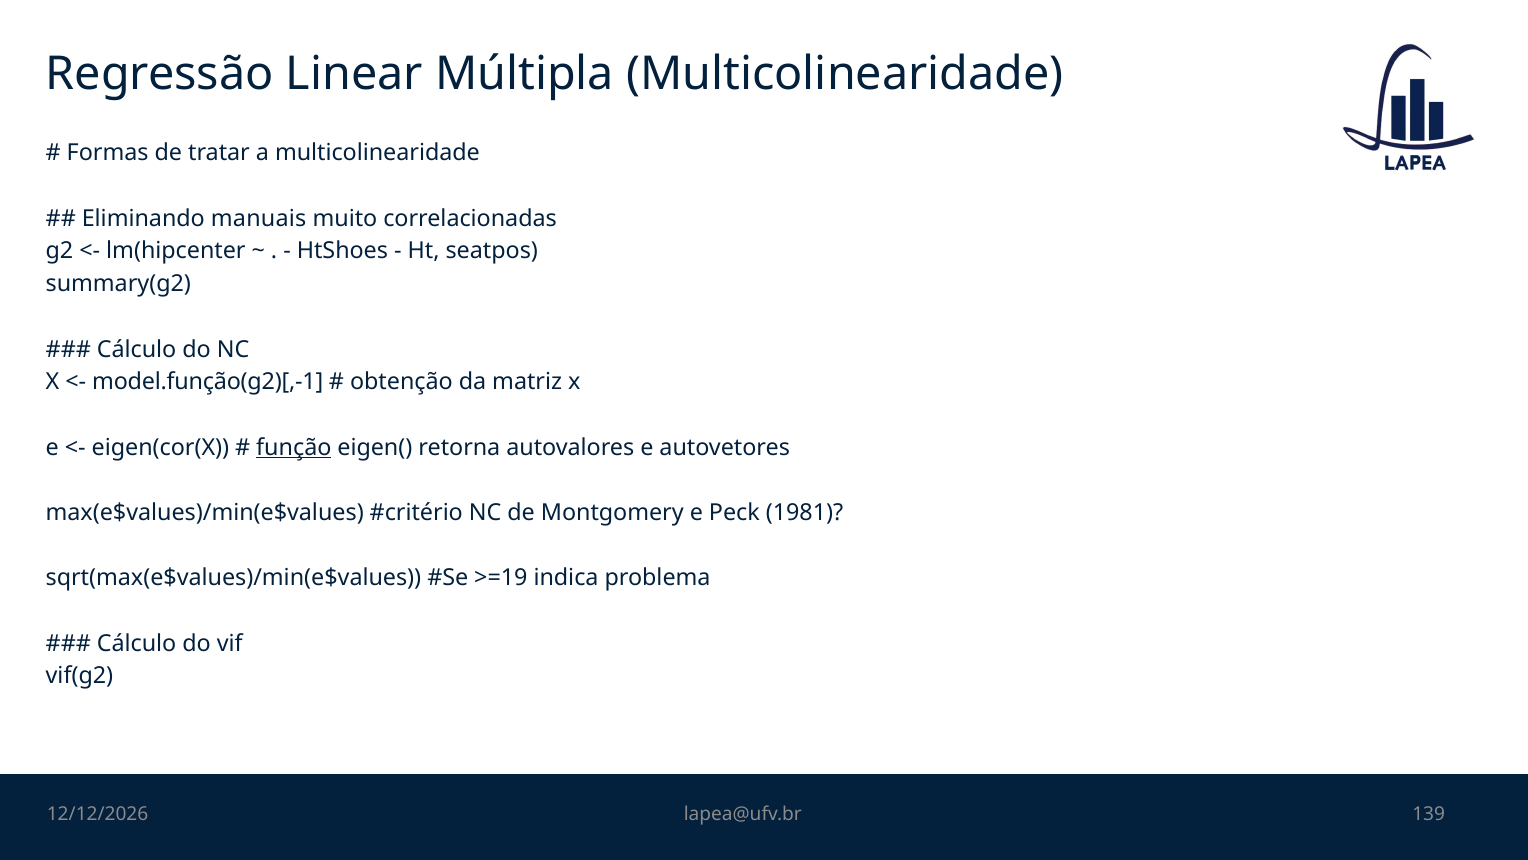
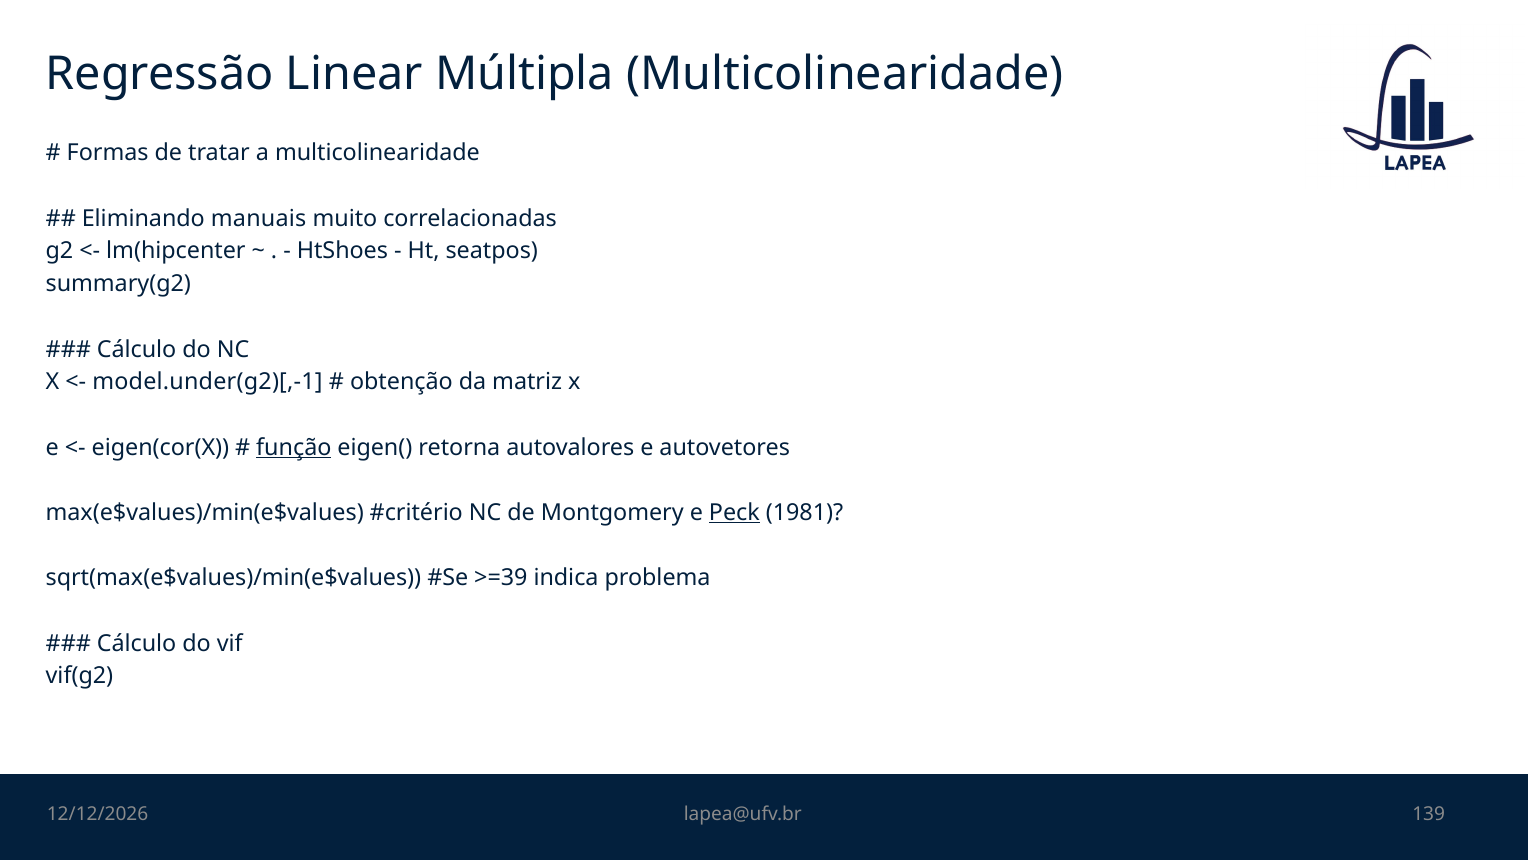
model.função(g2)[,-1: model.função(g2)[,-1 -> model.under(g2)[,-1
Peck underline: none -> present
>=19: >=19 -> >=39
